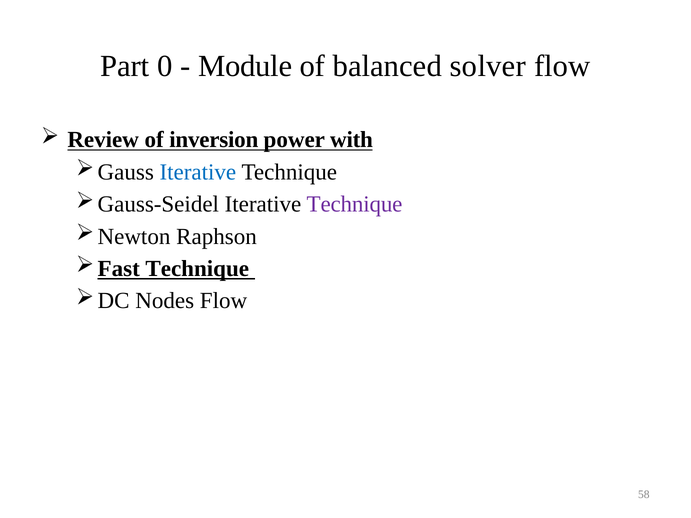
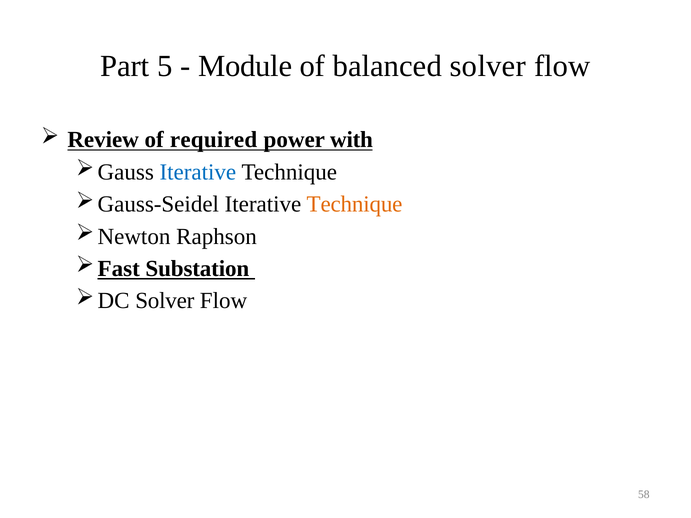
0: 0 -> 5
inversion: inversion -> required
Technique at (355, 204) colour: purple -> orange
Technique at (197, 269): Technique -> Substation
Nodes at (165, 301): Nodes -> Solver
